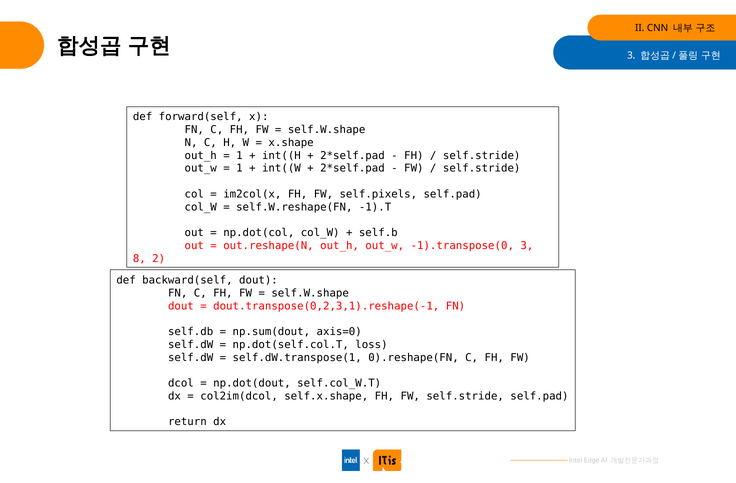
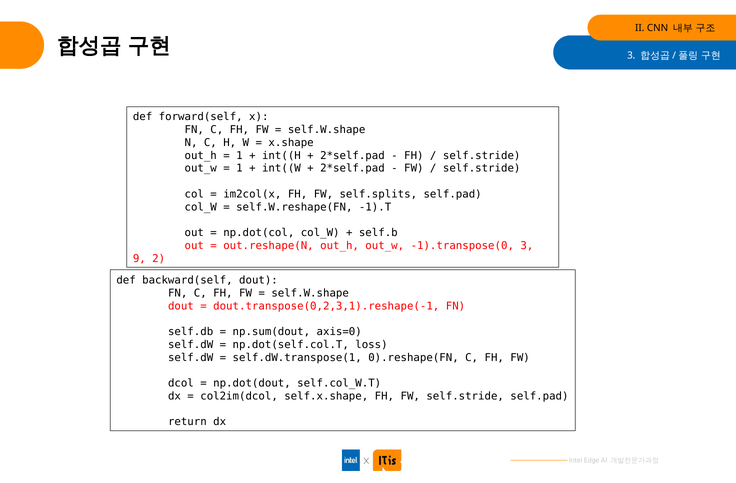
self.pixels: self.pixels -> self.splits
8: 8 -> 9
